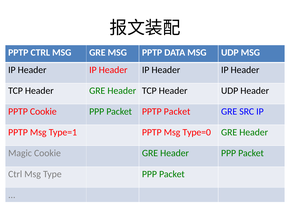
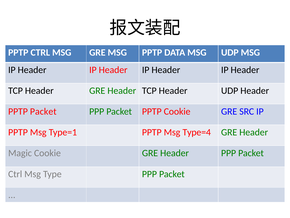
PPTP Cookie: Cookie -> Packet
PPTP Packet: Packet -> Cookie
Type=0: Type=0 -> Type=4
